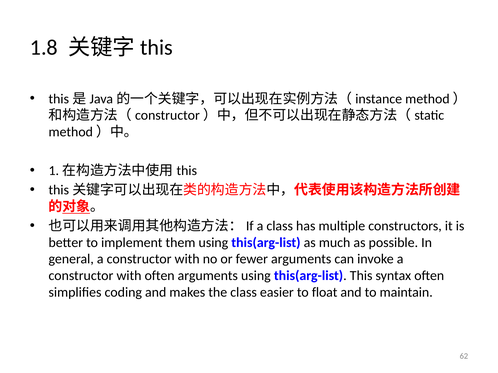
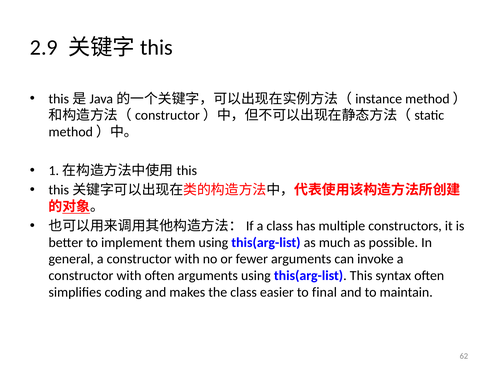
1.8: 1.8 -> 2.9
float: float -> final
